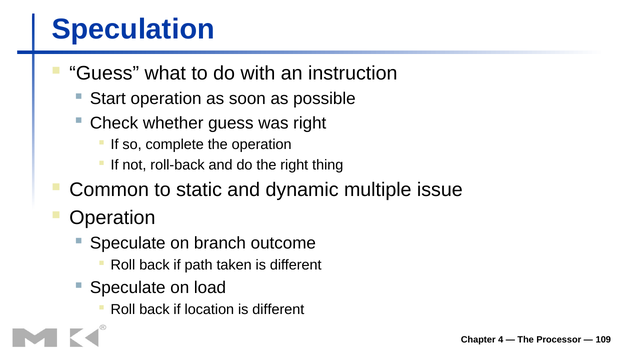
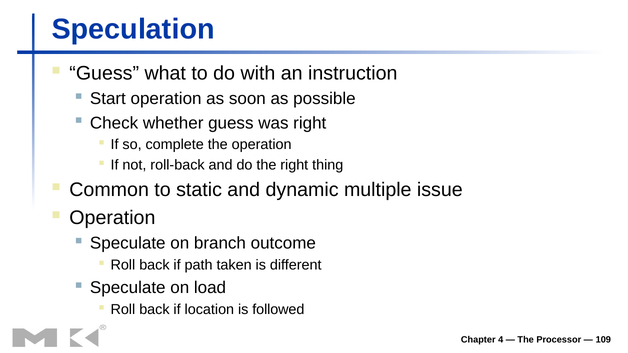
location is different: different -> followed
